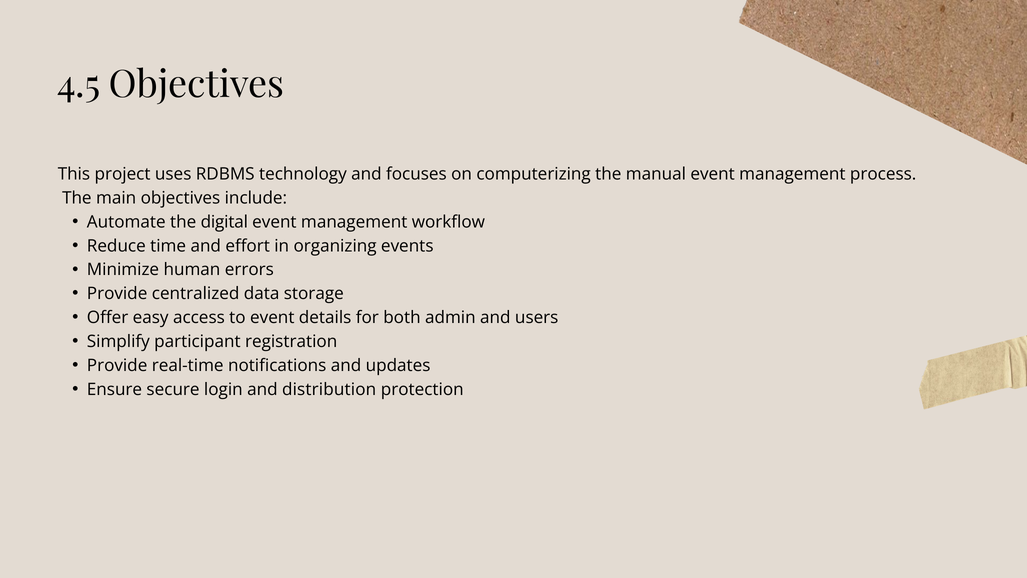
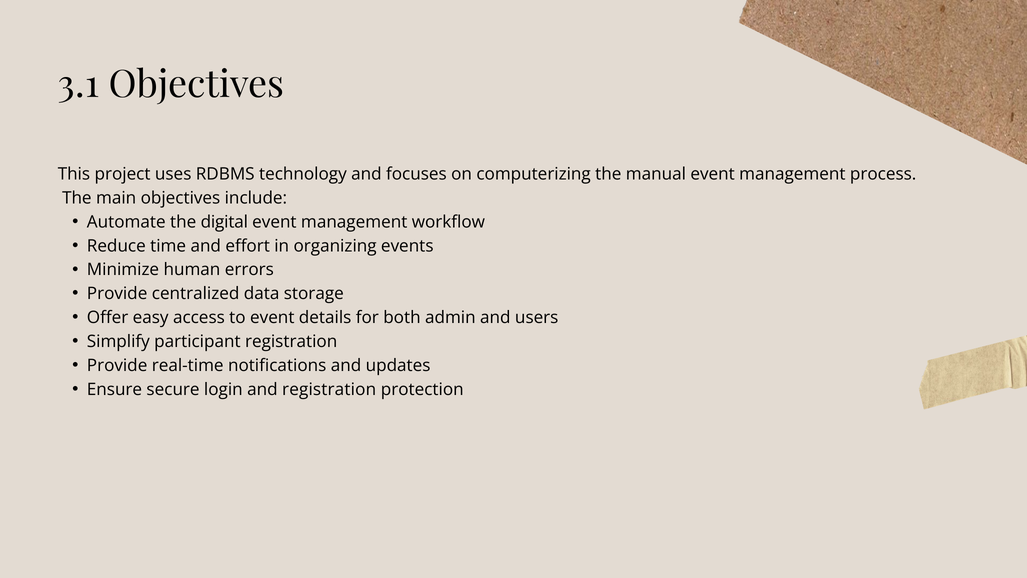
4.5: 4.5 -> 3.1
and distribution: distribution -> registration
